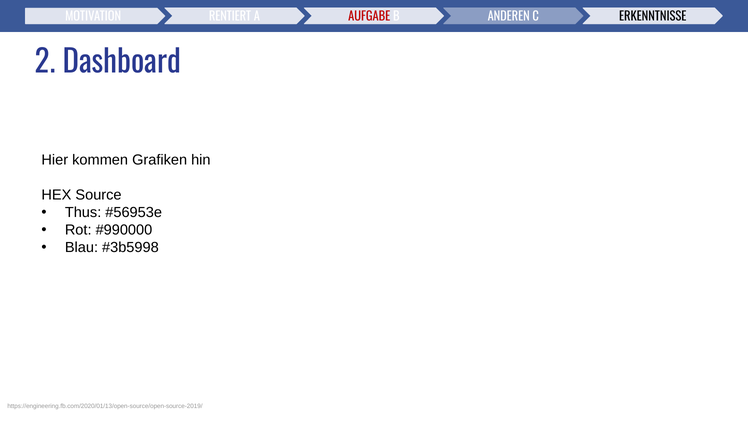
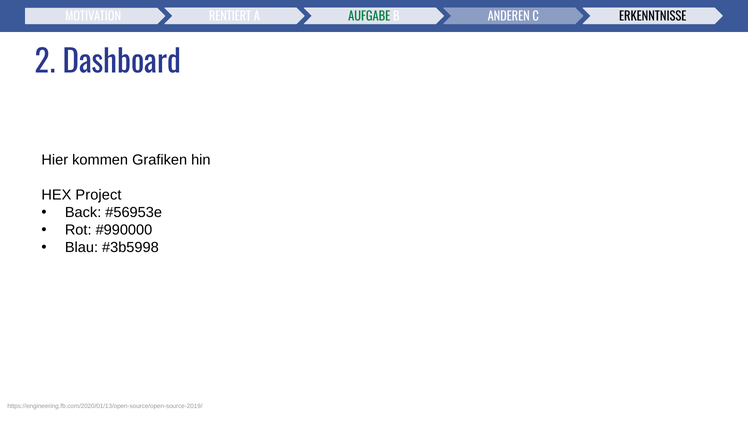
AUFGABE colour: red -> green
Source: Source -> Project
Thus: Thus -> Back
